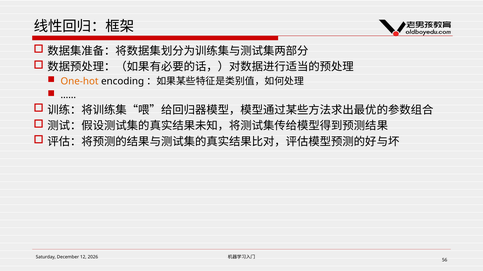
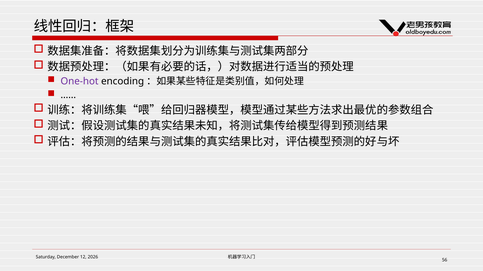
One-hot colour: orange -> purple
